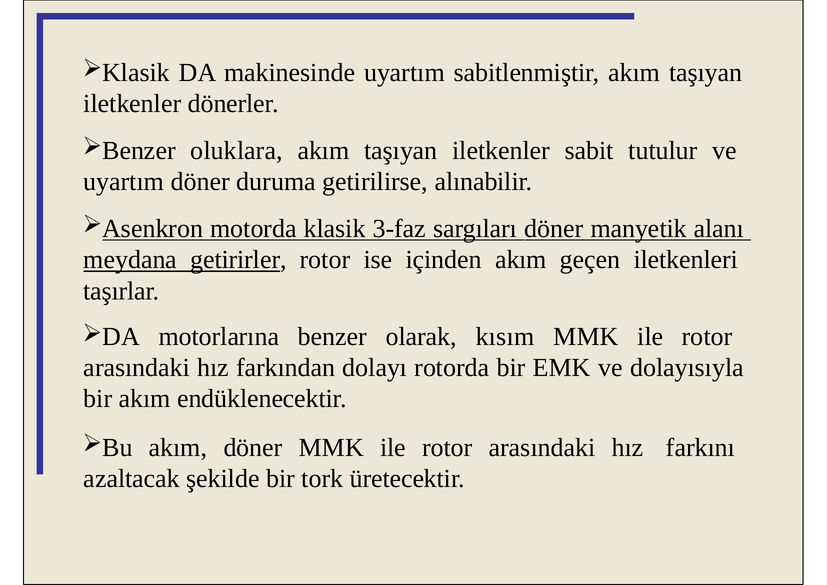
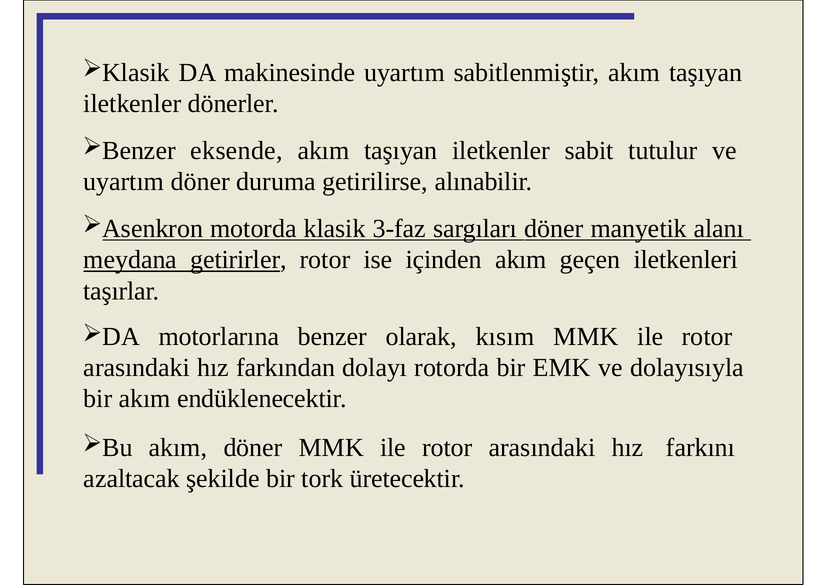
oluklara: oluklara -> eksende
